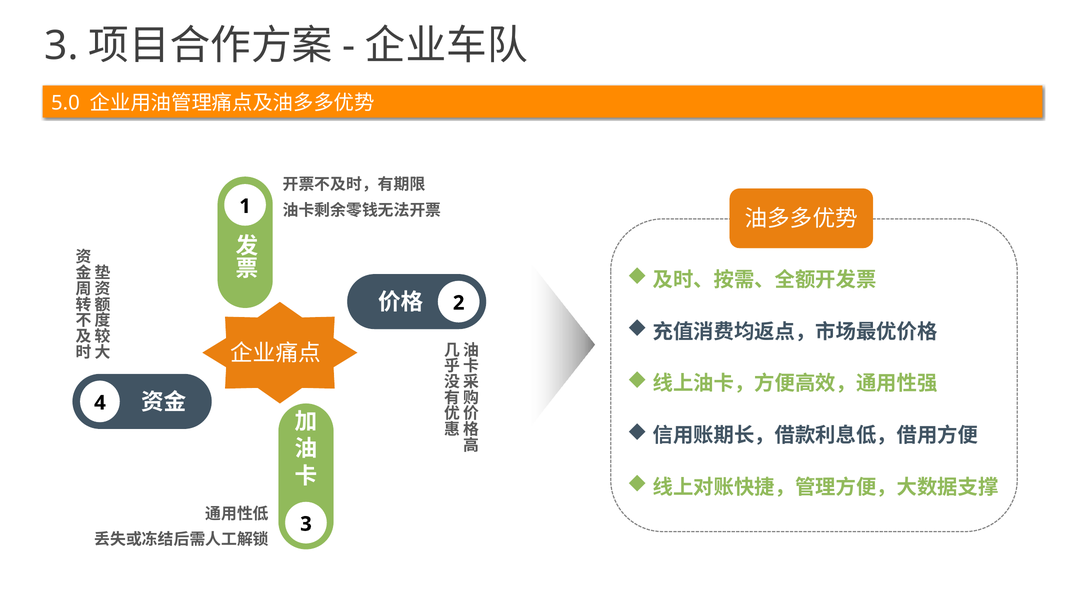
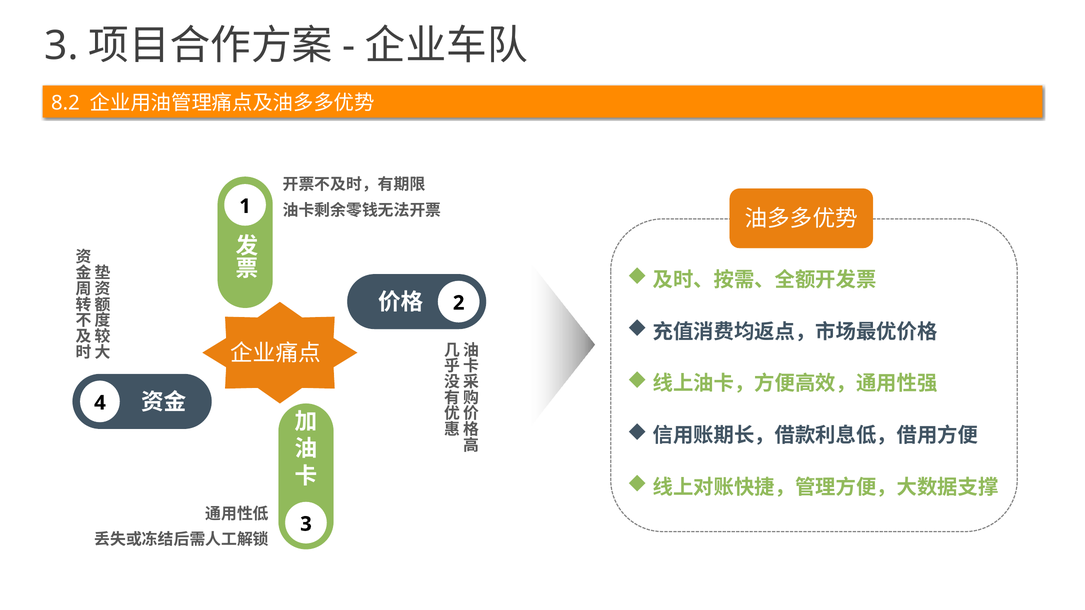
5.0: 5.0 -> 8.2
